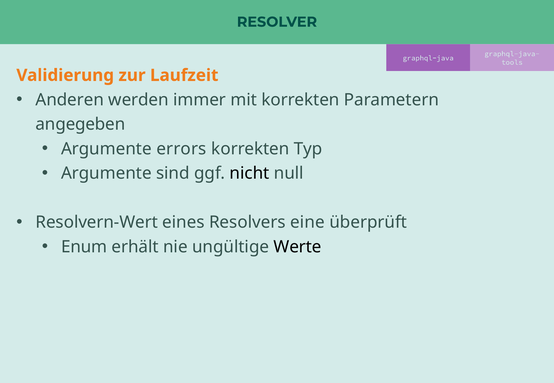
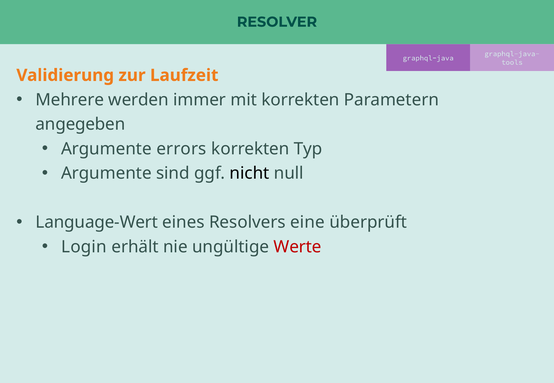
Anderen: Anderen -> Mehrere
Resolvern-Wert: Resolvern-Wert -> Language-Wert
Enum: Enum -> Login
Werte colour: black -> red
